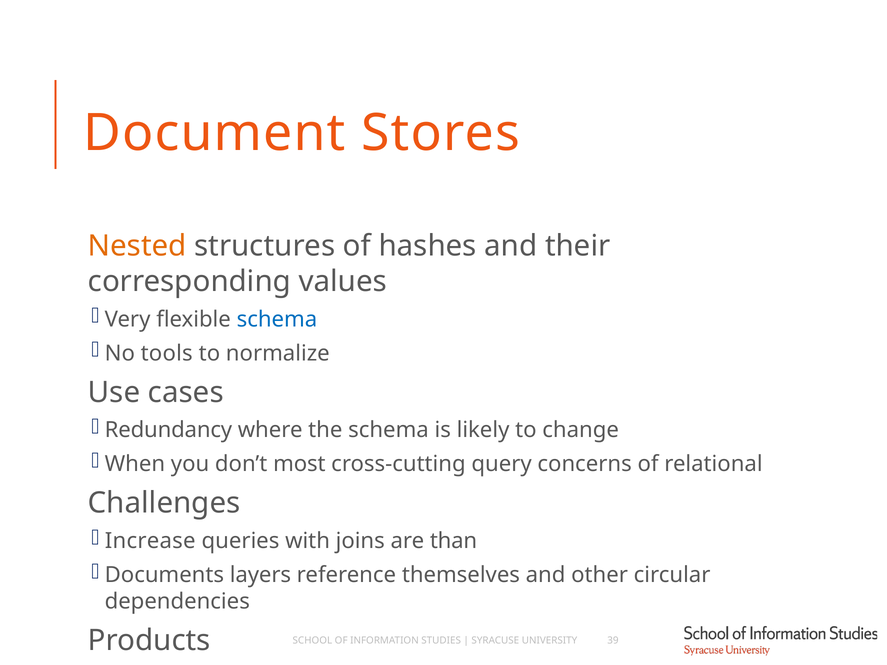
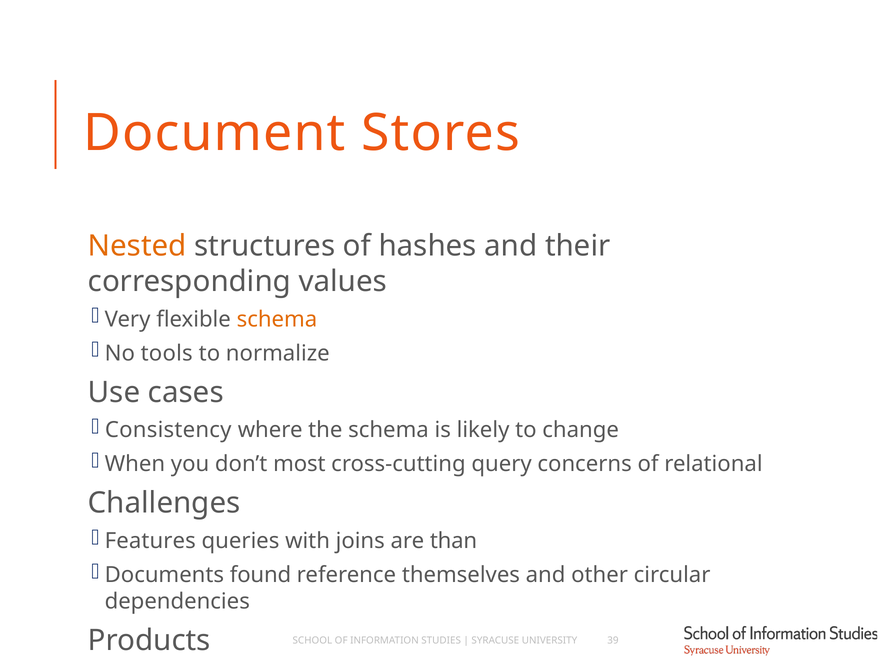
schema at (277, 319) colour: blue -> orange
Redundancy: Redundancy -> Consistency
Increase: Increase -> Features
layers: layers -> found
